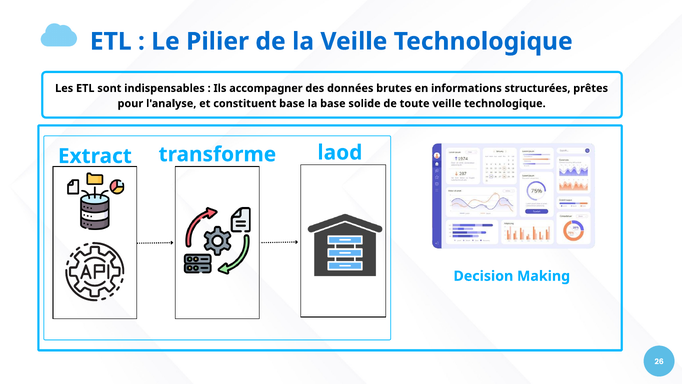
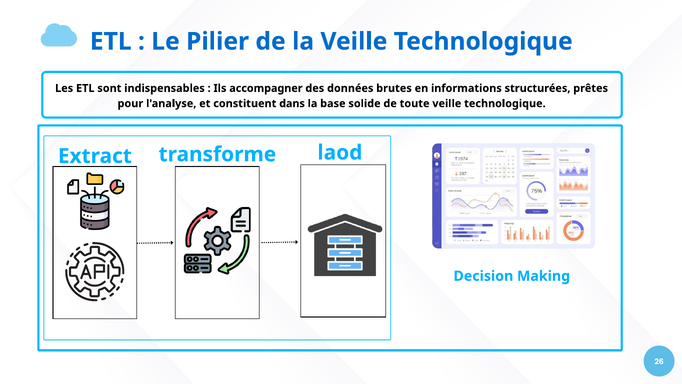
constituent base: base -> dans
